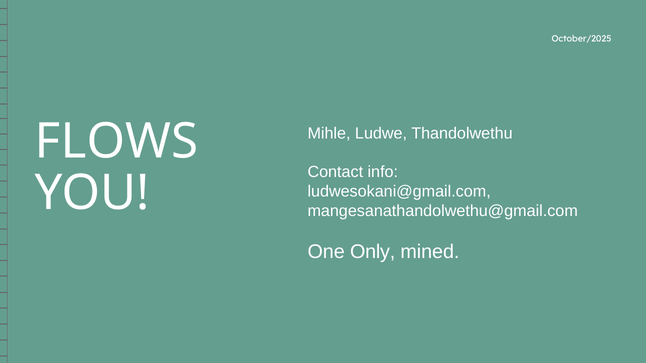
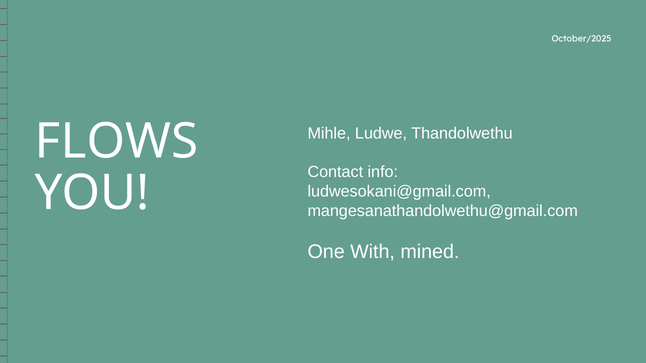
Only: Only -> With
